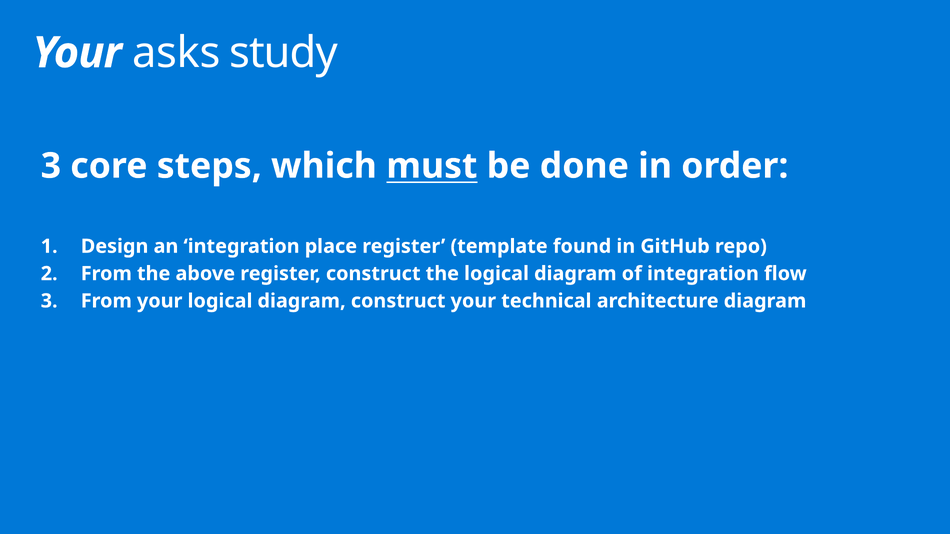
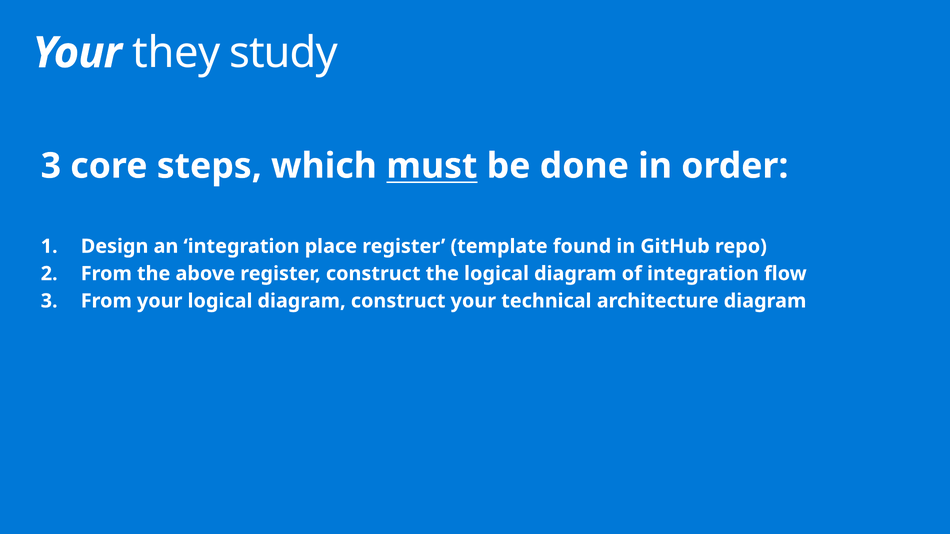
asks: asks -> they
